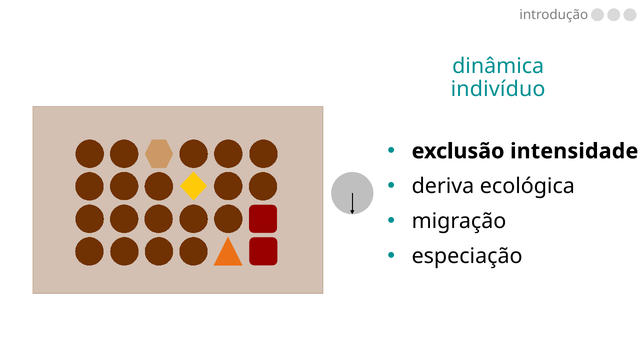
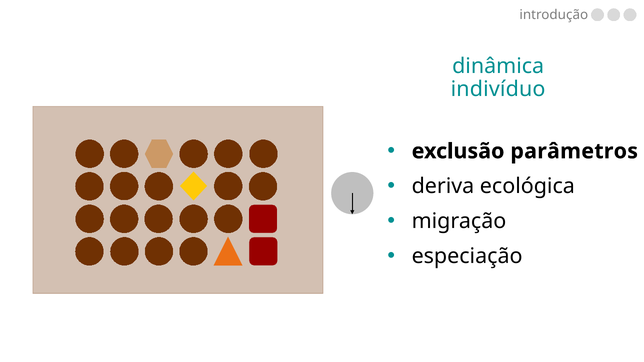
intensidade: intensidade -> parâmetros
